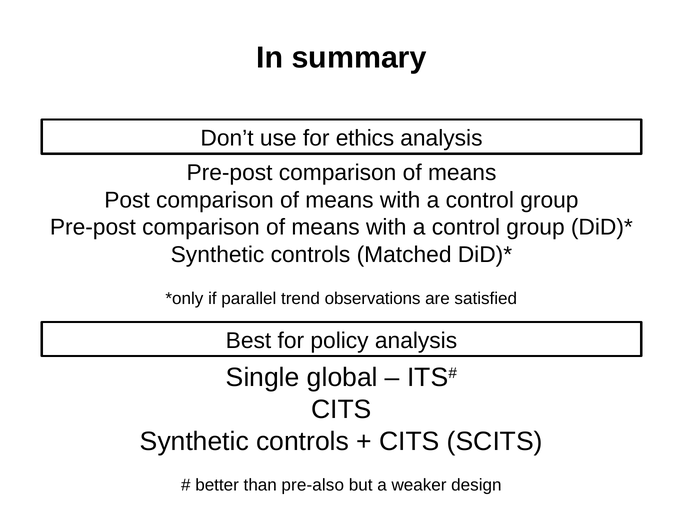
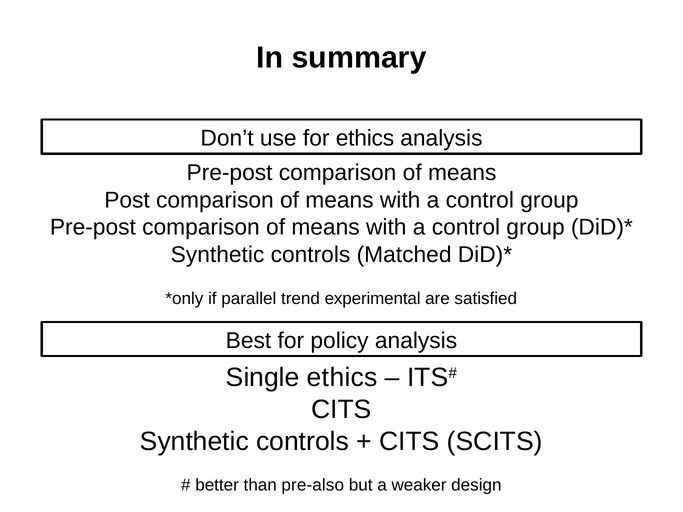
observations: observations -> experimental
Single global: global -> ethics
